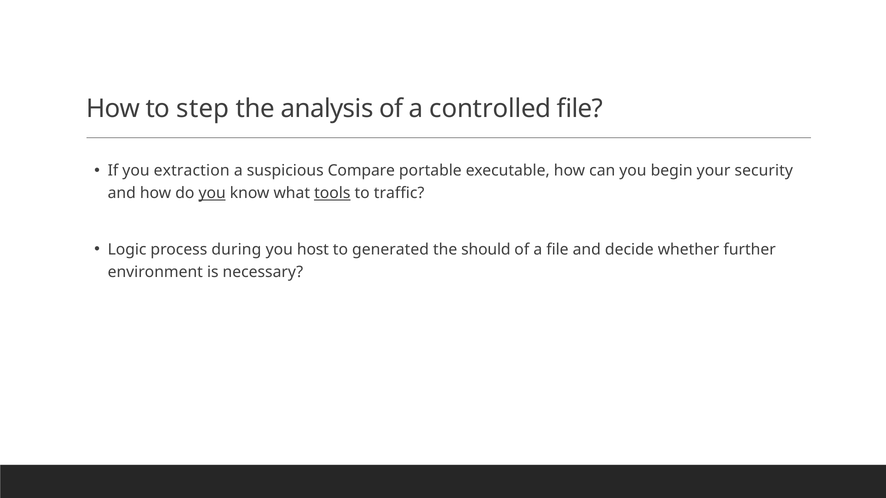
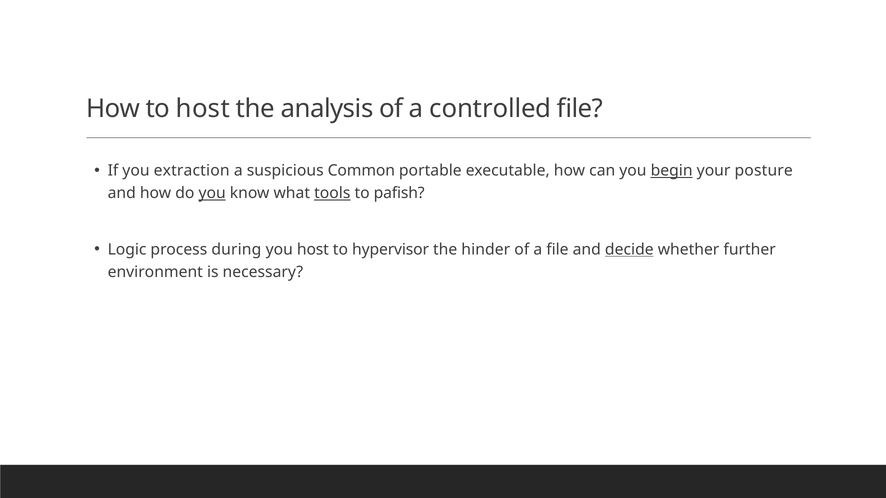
to step: step -> host
Compare: Compare -> Common
begin underline: none -> present
security: security -> posture
traffic: traffic -> pafish
generated: generated -> hypervisor
should: should -> hinder
decide underline: none -> present
